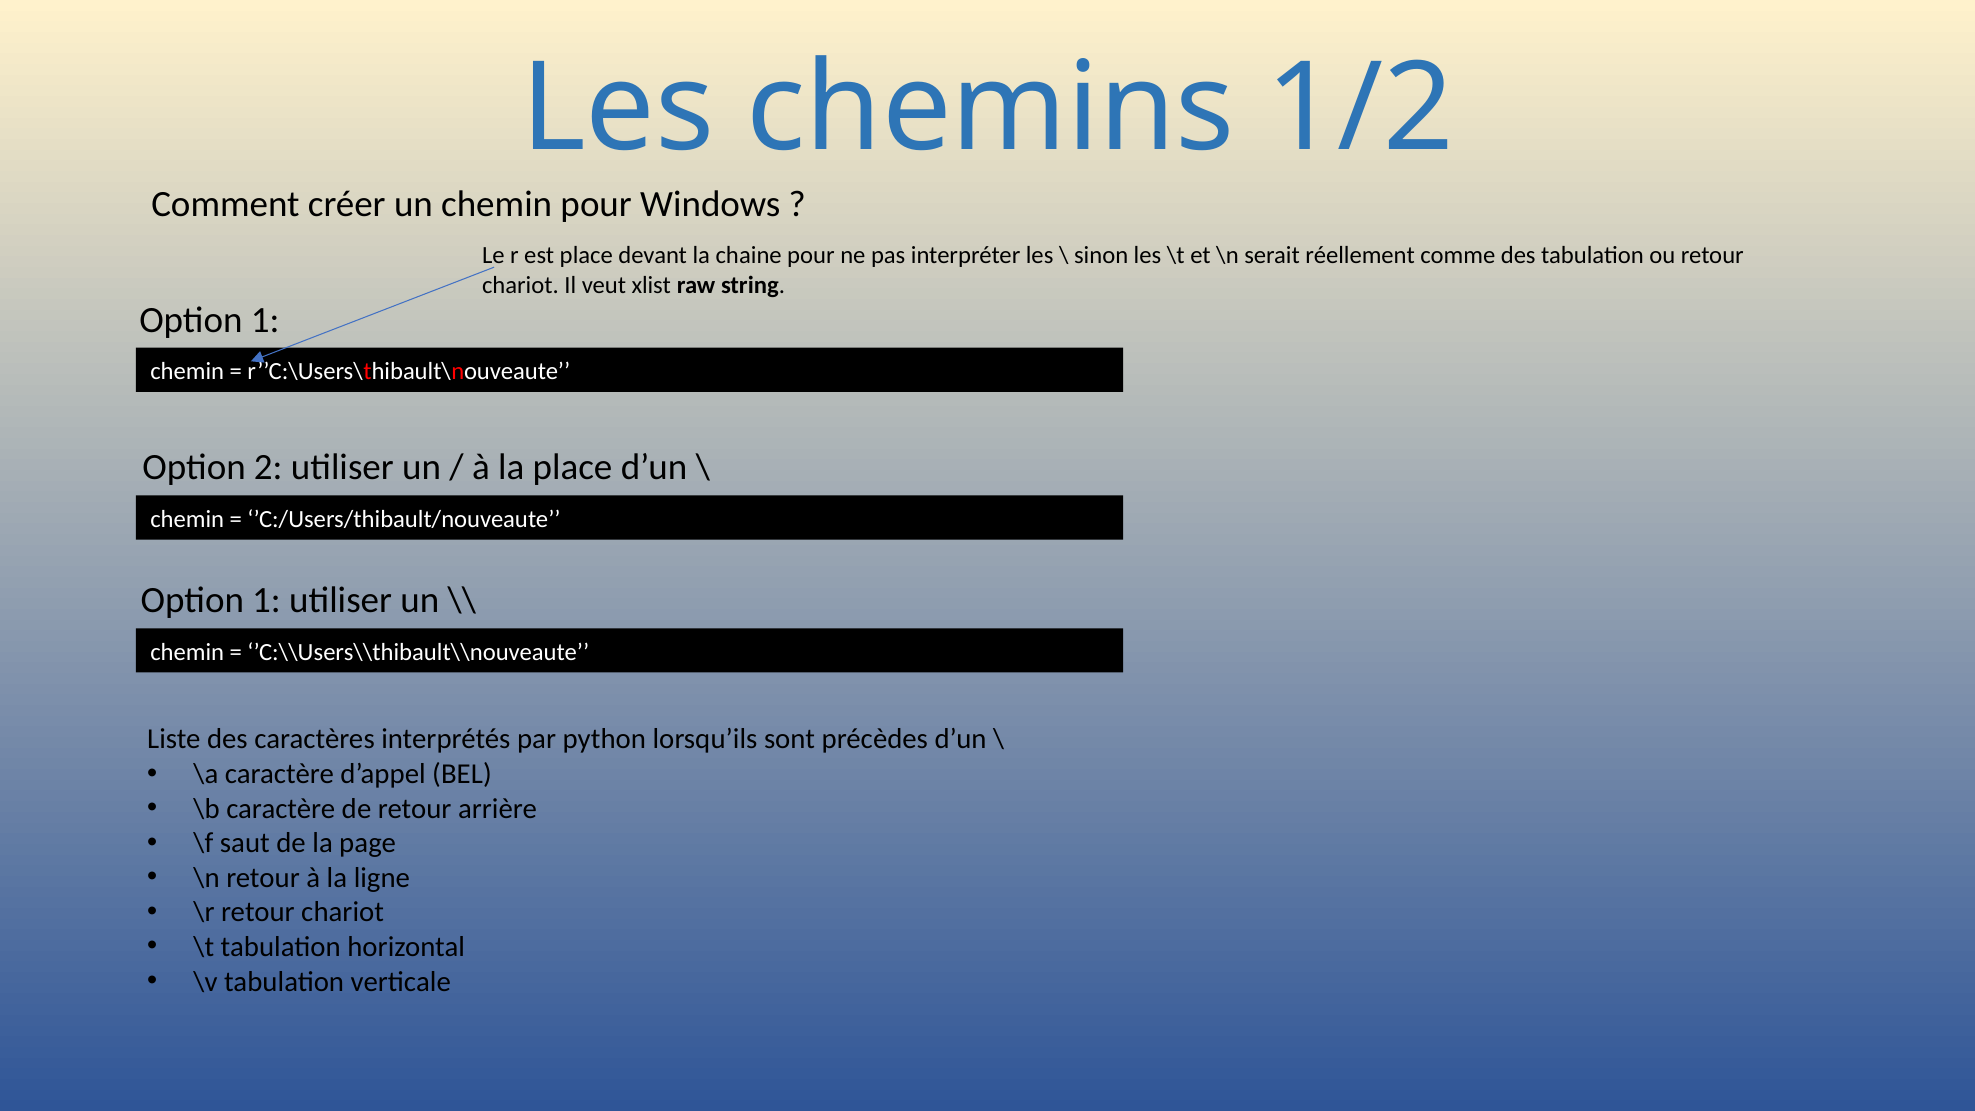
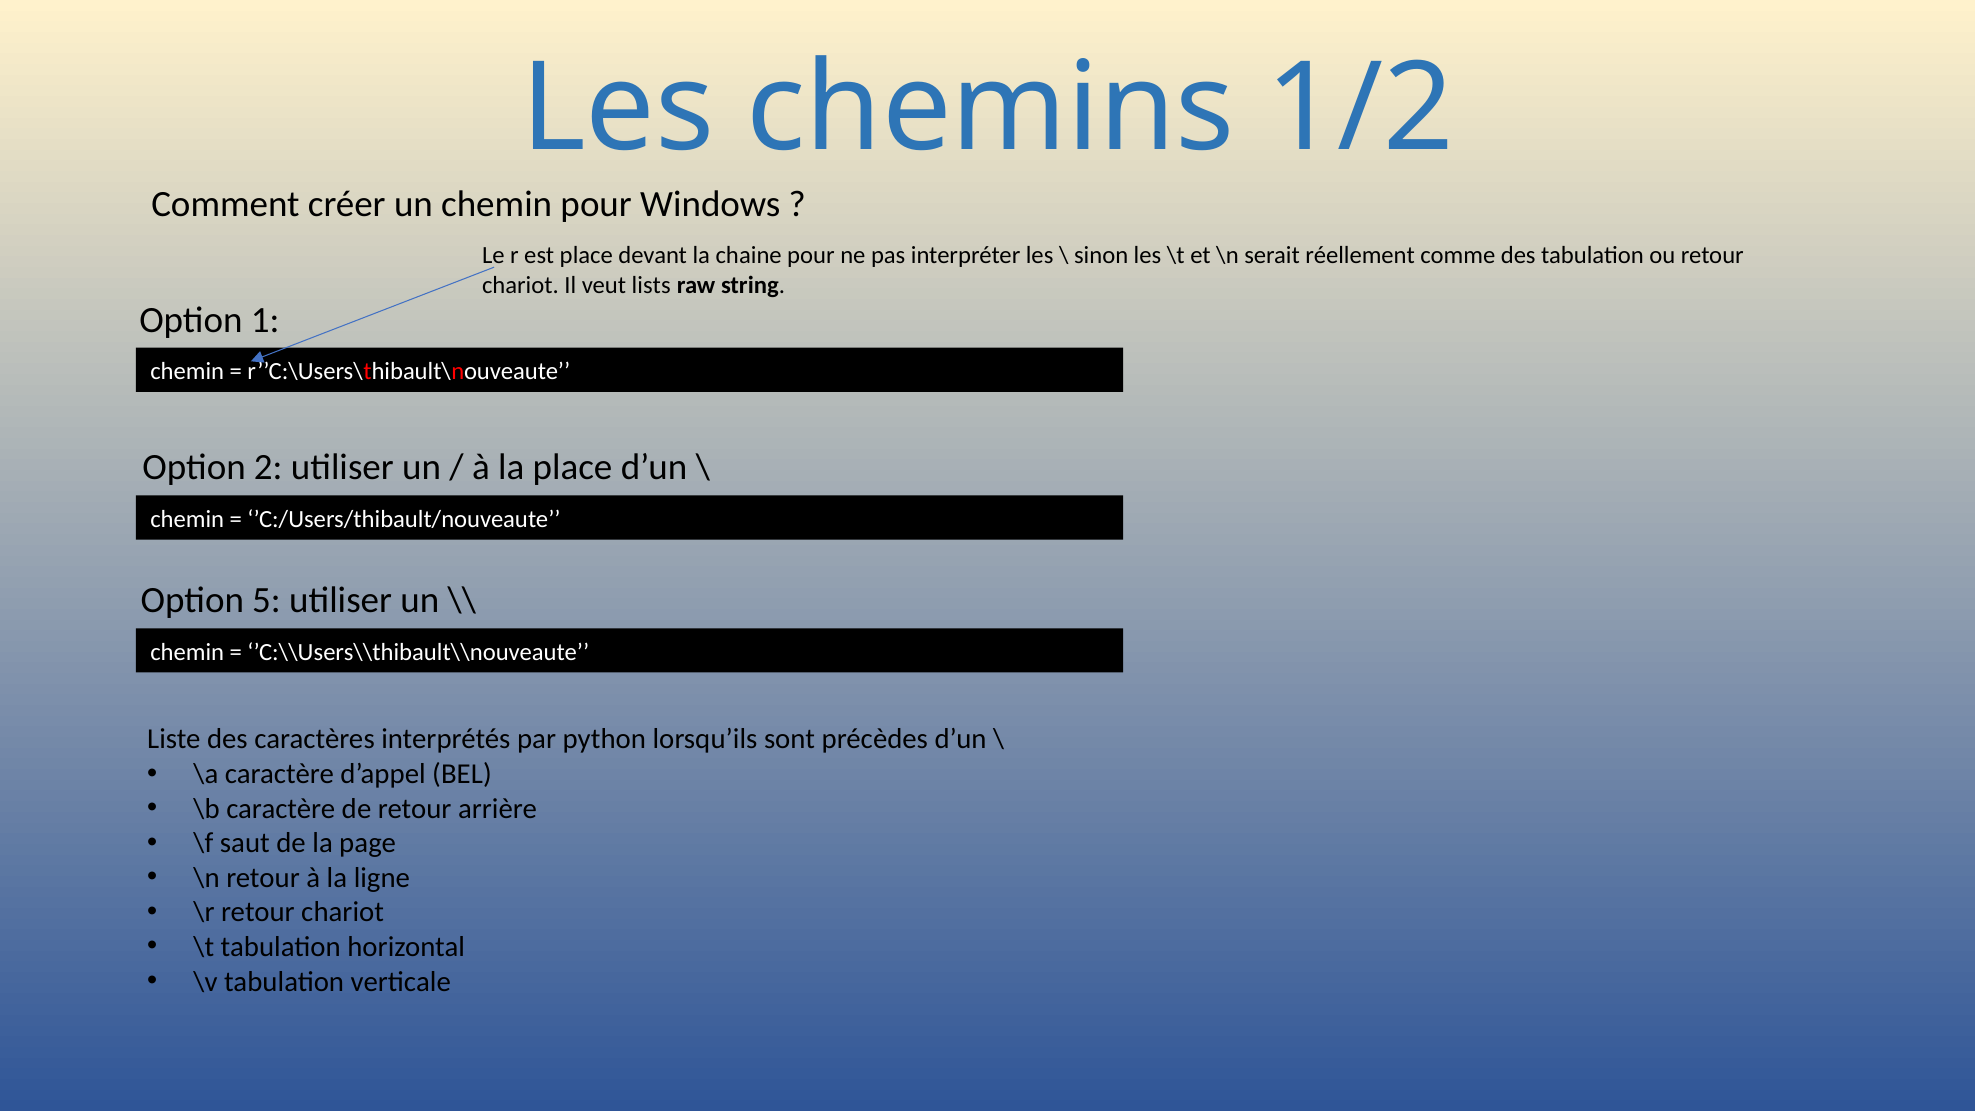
xlist: xlist -> lists
1 at (266, 601): 1 -> 5
